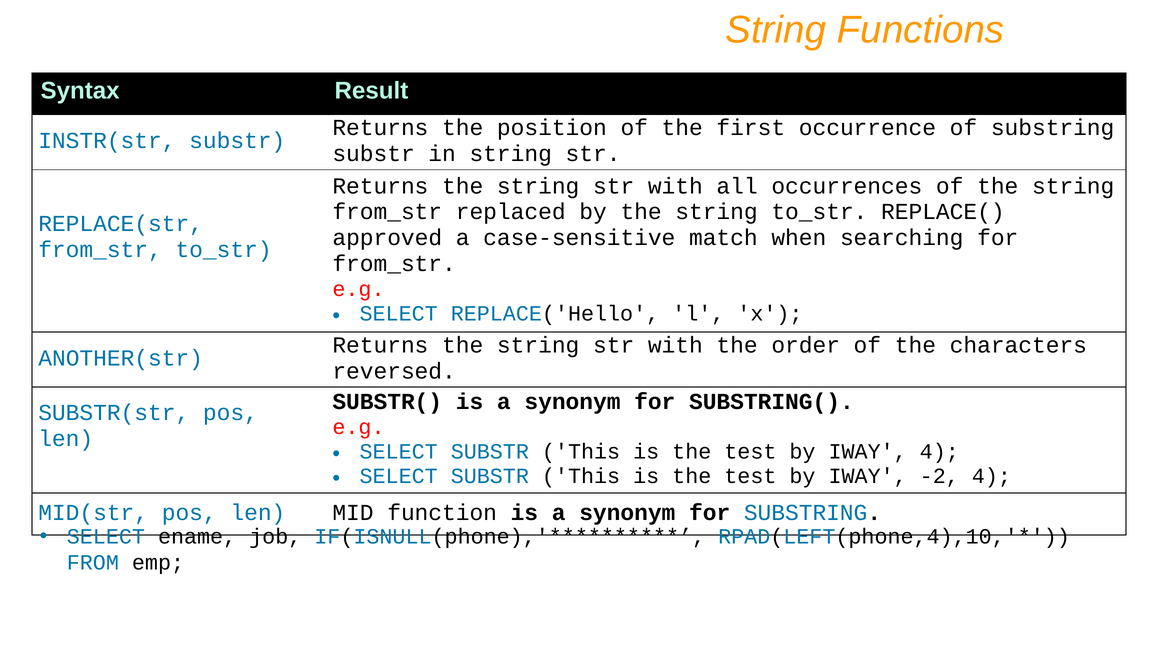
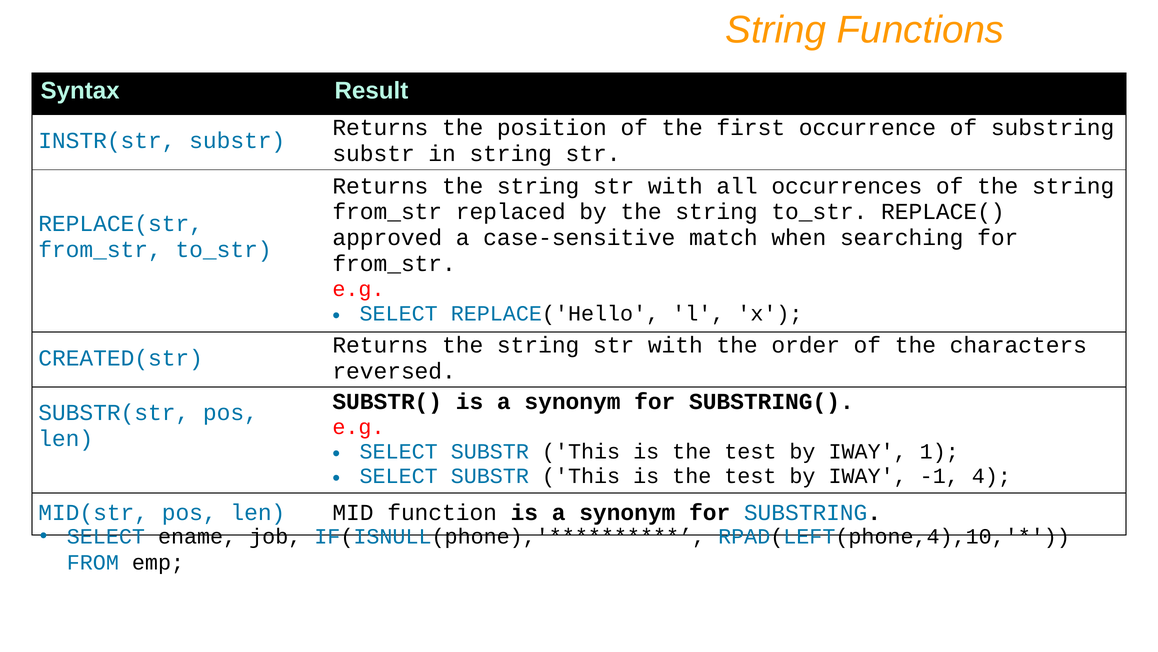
ANOTHER(str: ANOTHER(str -> CREATED(str
IWAY 4: 4 -> 1
-2: -2 -> -1
